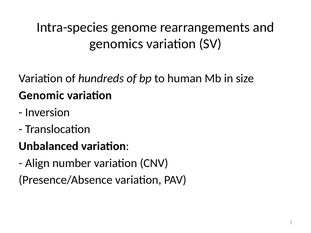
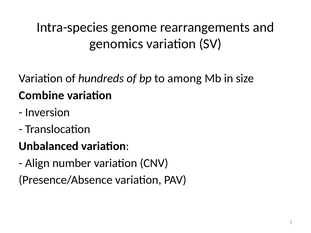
human: human -> among
Genomic: Genomic -> Combine
